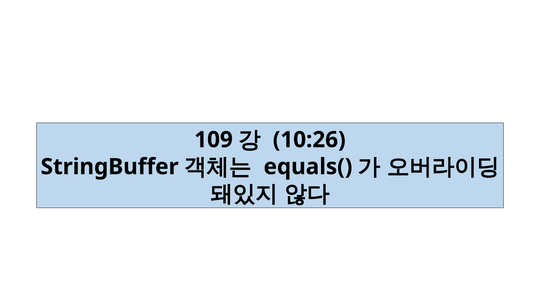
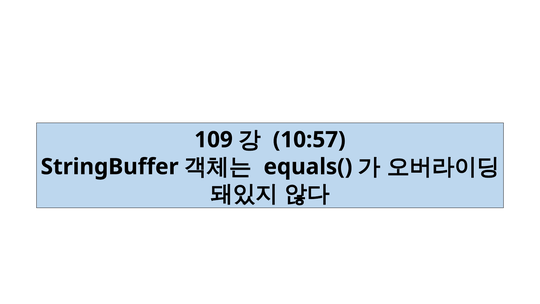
10:26: 10:26 -> 10:57
